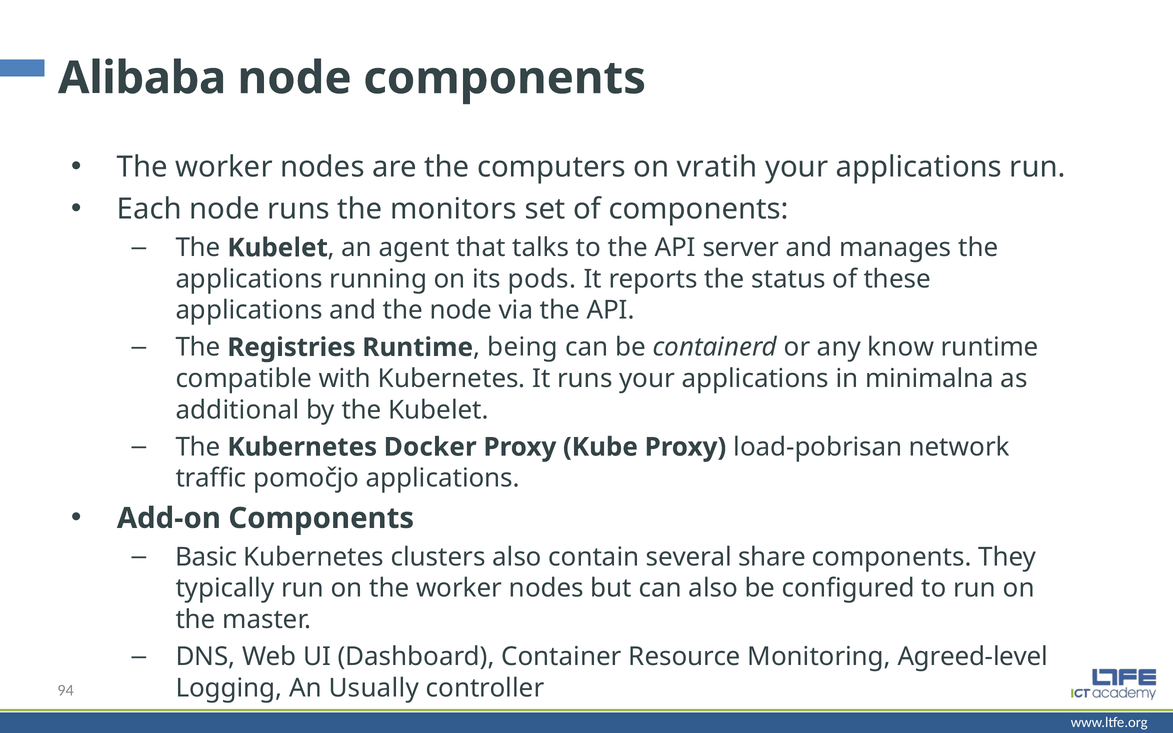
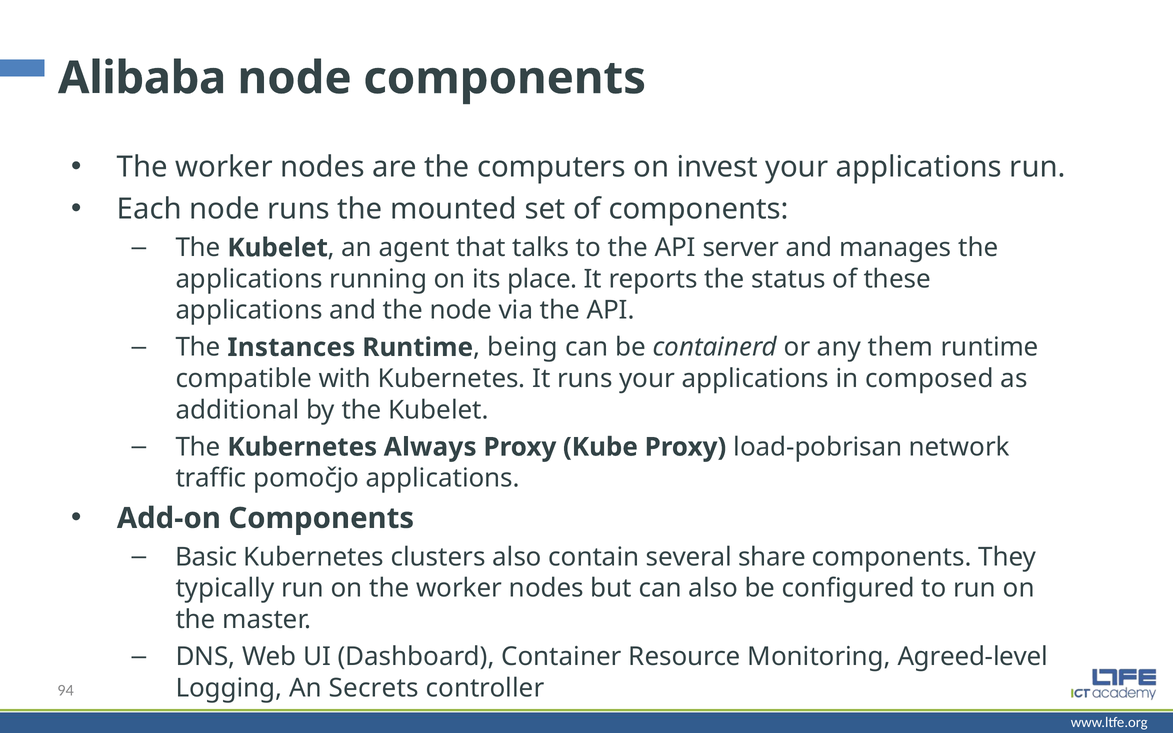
vratih: vratih -> invest
monitors: monitors -> mounted
pods: pods -> place
Registries: Registries -> Instances
know: know -> them
minimalna: minimalna -> composed
Docker: Docker -> Always
Usually: Usually -> Secrets
